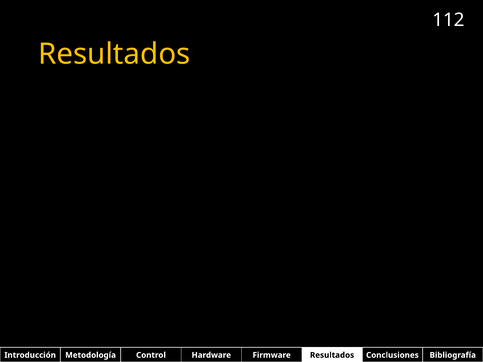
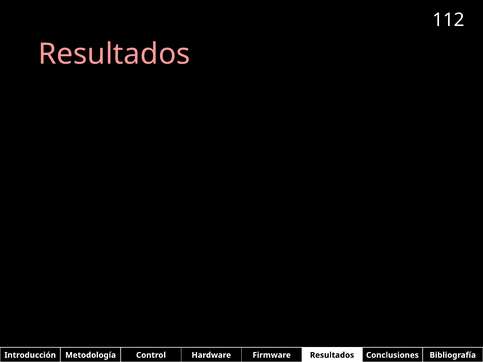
Resultados at (114, 54) colour: yellow -> pink
